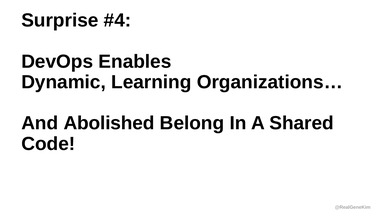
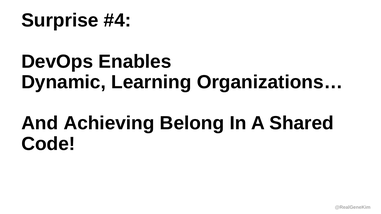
Abolished: Abolished -> Achieving
